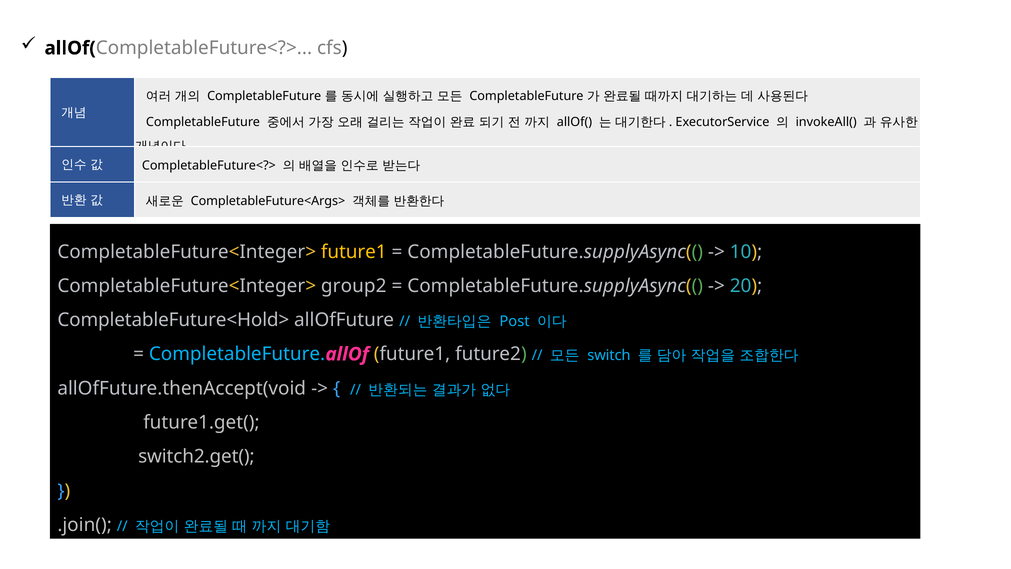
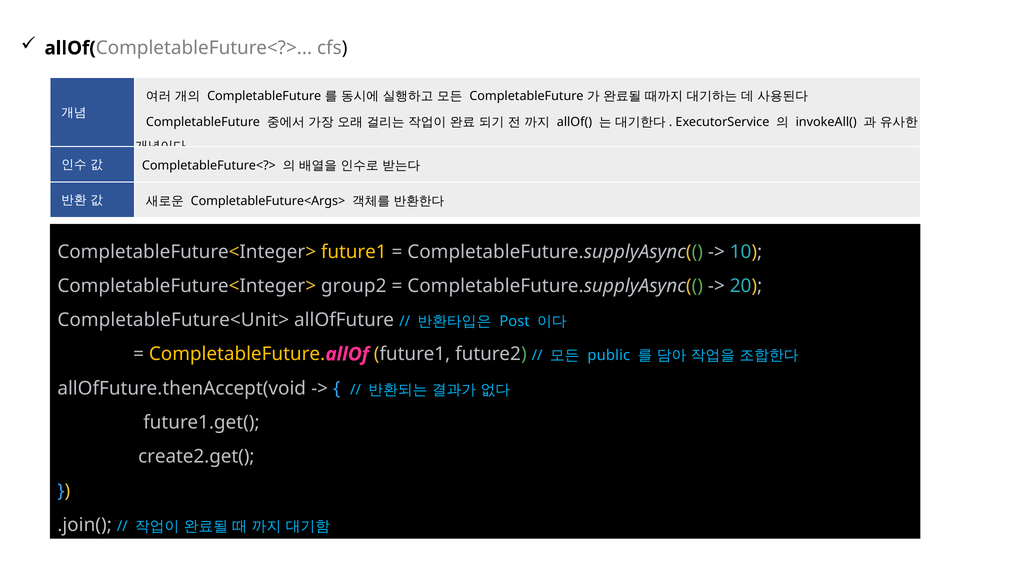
CompletableFuture<Hold>: CompletableFuture<Hold> -> CompletableFuture<Unit>
CompletableFuture at (237, 354) colour: light blue -> yellow
switch: switch -> public
switch2.get(: switch2.get( -> create2.get(
